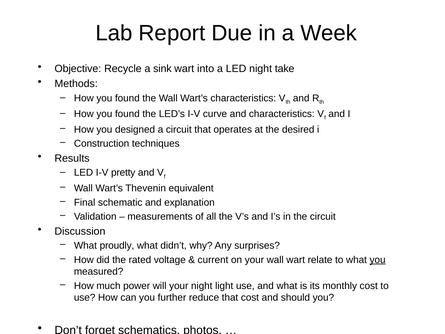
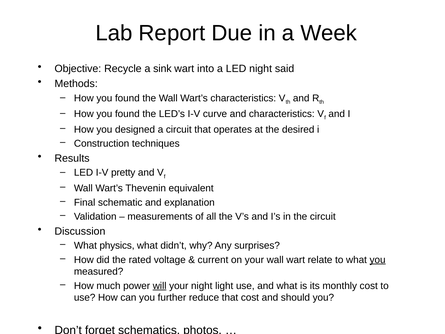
take: take -> said
proudly: proudly -> physics
will underline: none -> present
